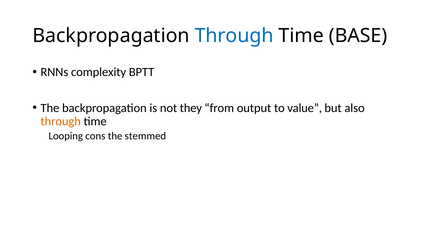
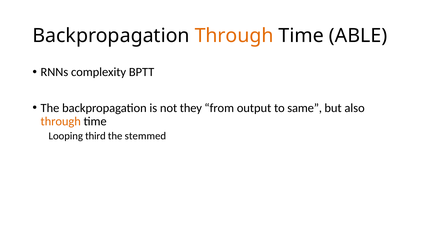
Through at (234, 36) colour: blue -> orange
BASE: BASE -> ABLE
value: value -> same
cons: cons -> third
